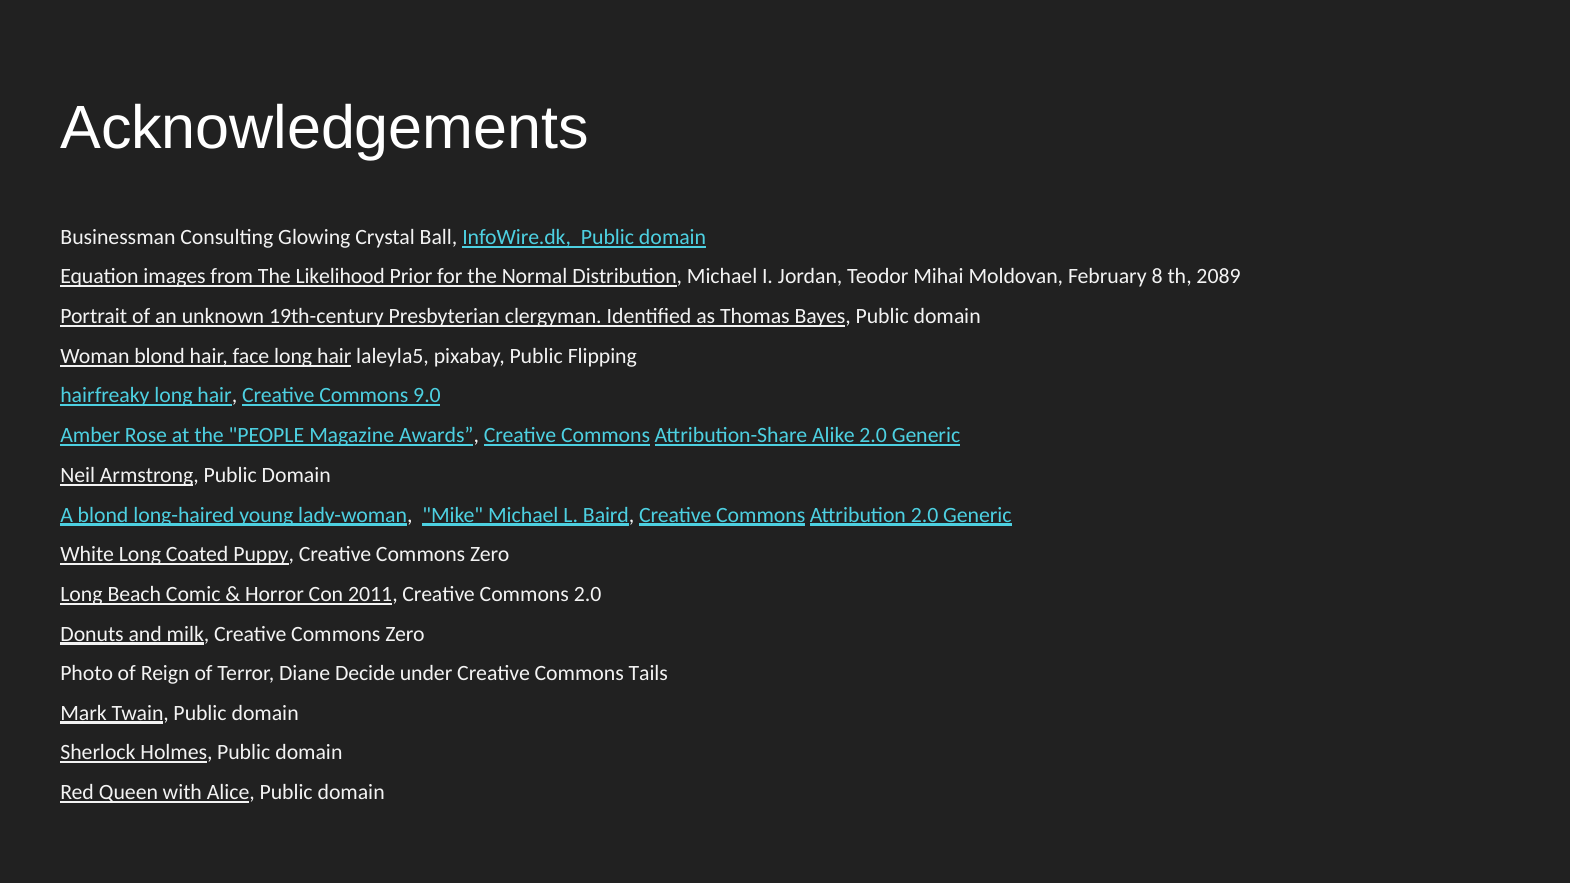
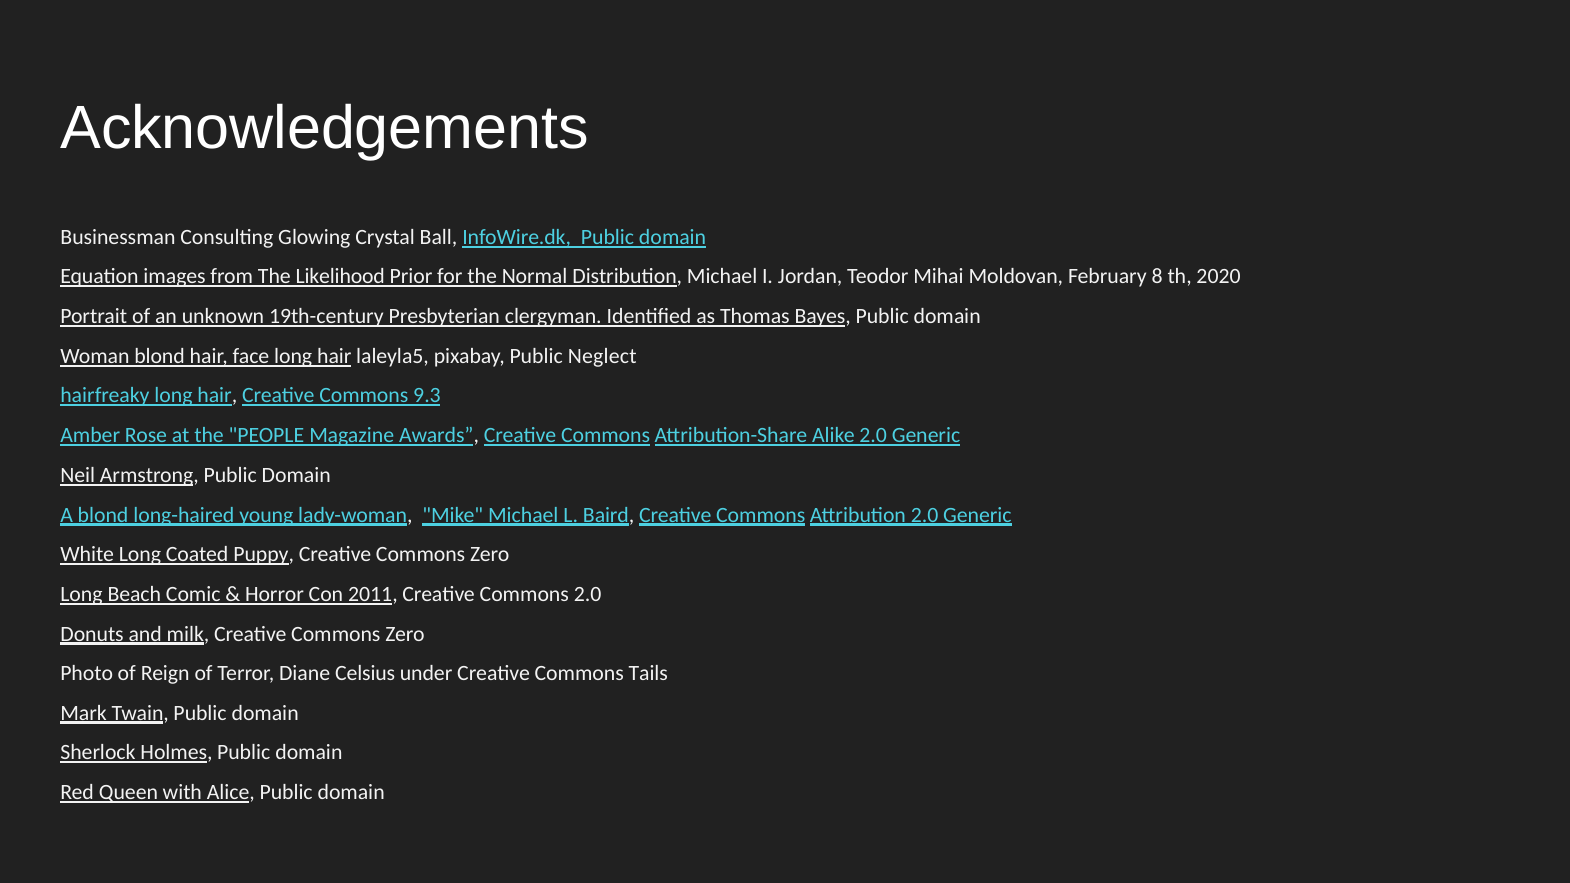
2089: 2089 -> 2020
Flipping: Flipping -> Neglect
9.0: 9.0 -> 9.3
Decide: Decide -> Celsius
